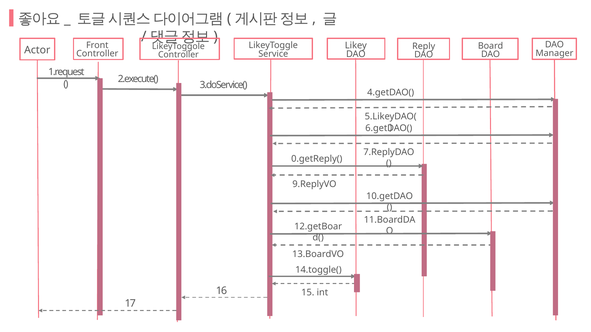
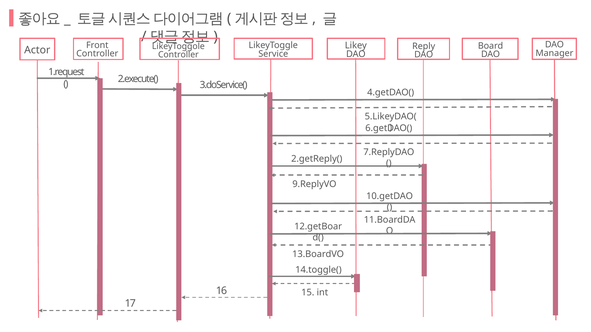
0.getReply(: 0.getReply( -> 2.getReply(
